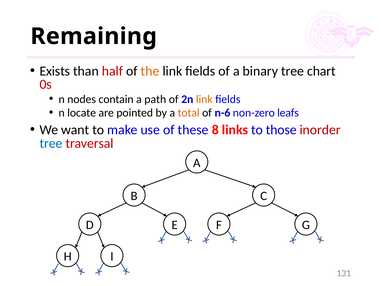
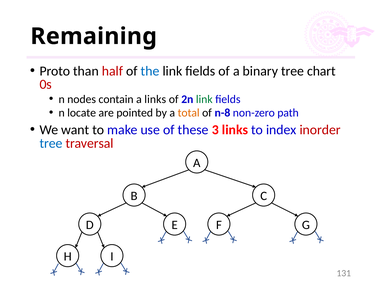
Exists: Exists -> Proto
the colour: orange -> blue
a path: path -> links
link at (204, 99) colour: orange -> green
n-6: n-6 -> n-8
leafs: leafs -> path
8: 8 -> 3
those: those -> index
